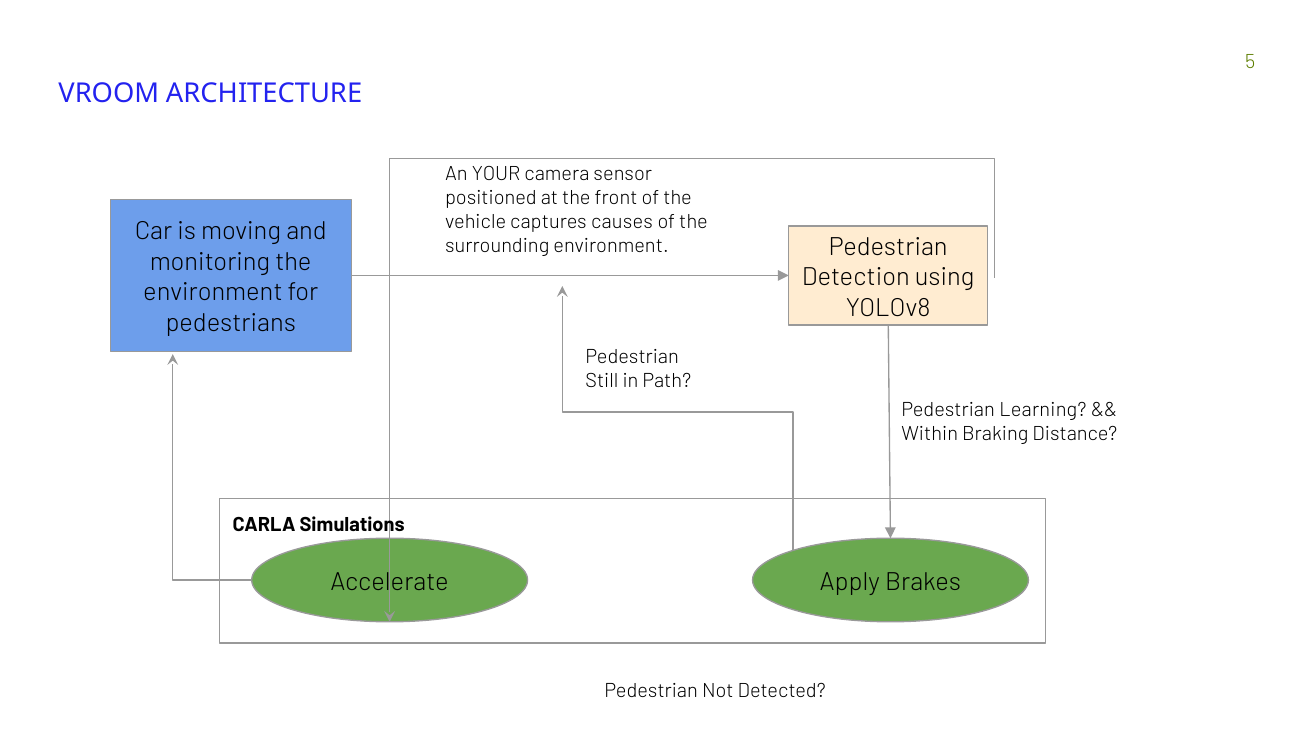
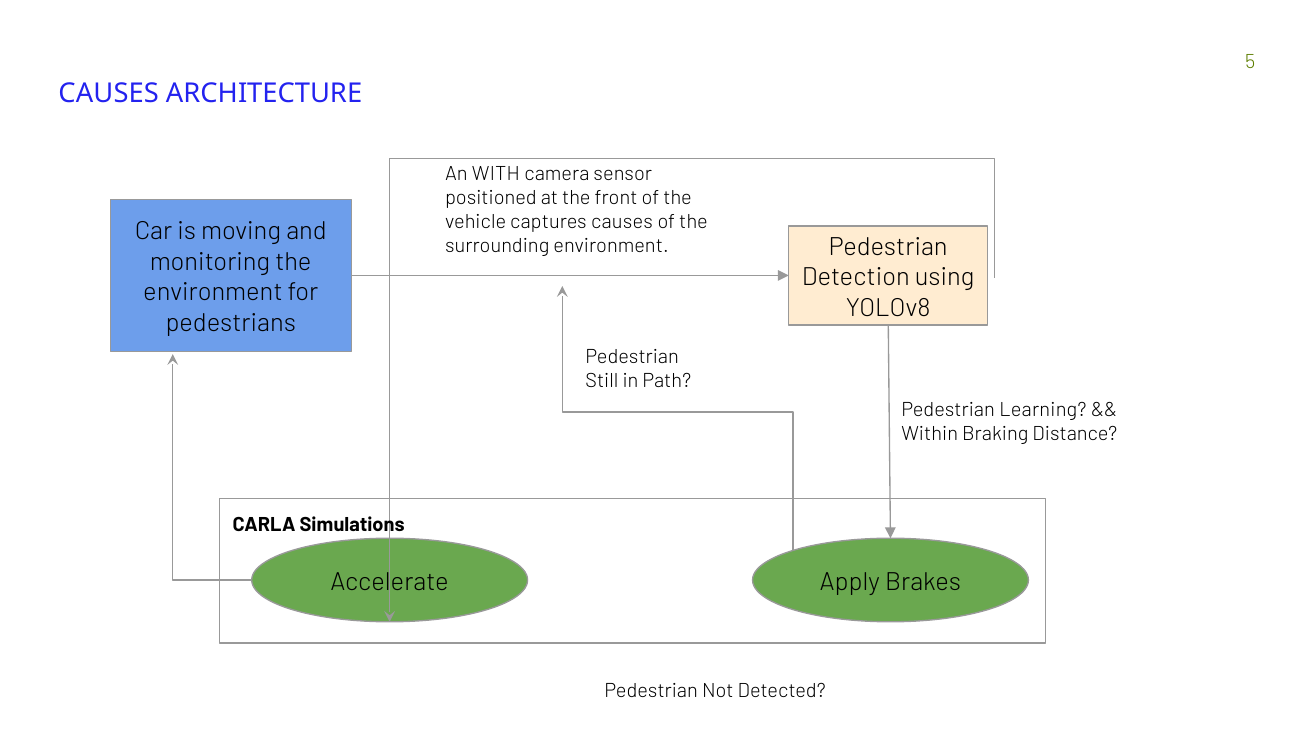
VROOM at (109, 93): VROOM -> CAUSES
YOUR: YOUR -> WITH
